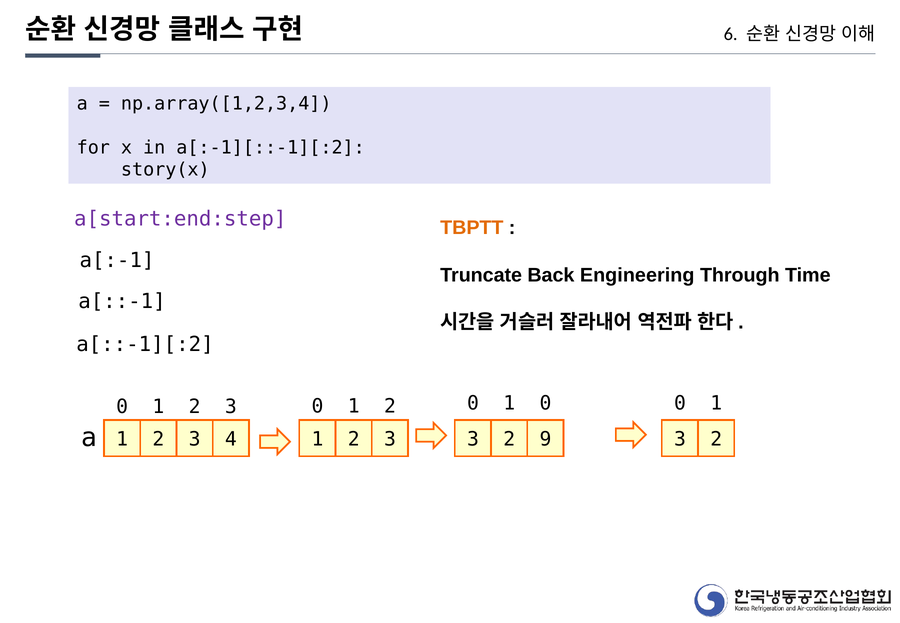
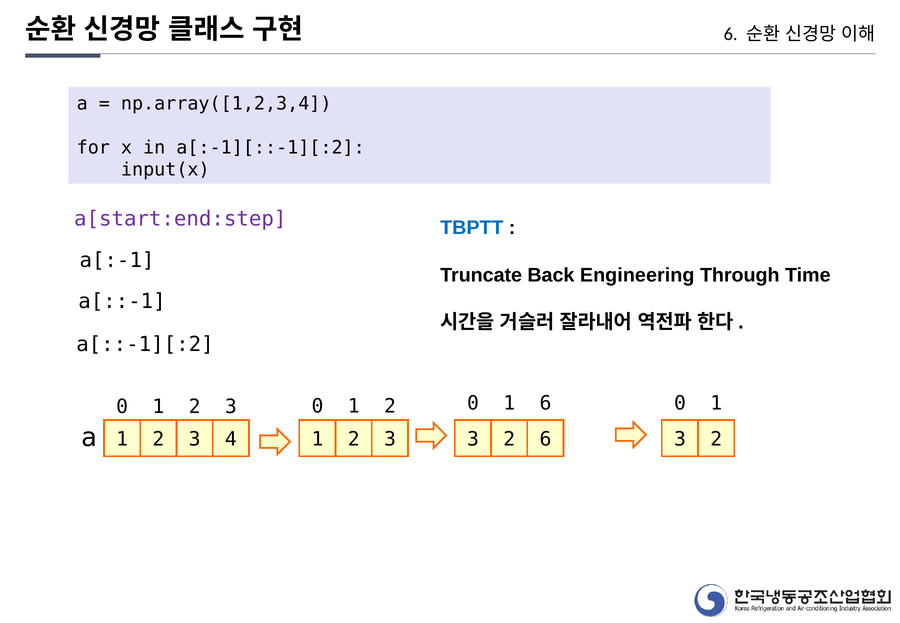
story(x: story(x -> input(x
TBPTT colour: orange -> blue
0 at (546, 403): 0 -> 6
2 9: 9 -> 6
